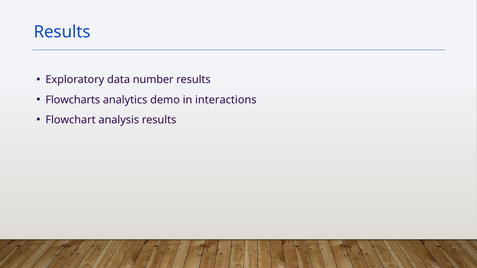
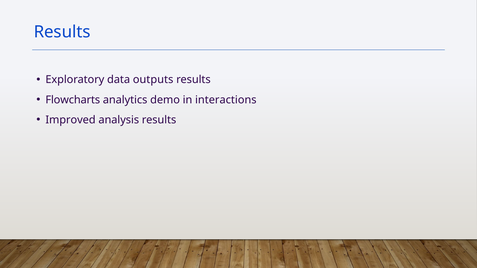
number: number -> outputs
Flowchart: Flowchart -> Improved
